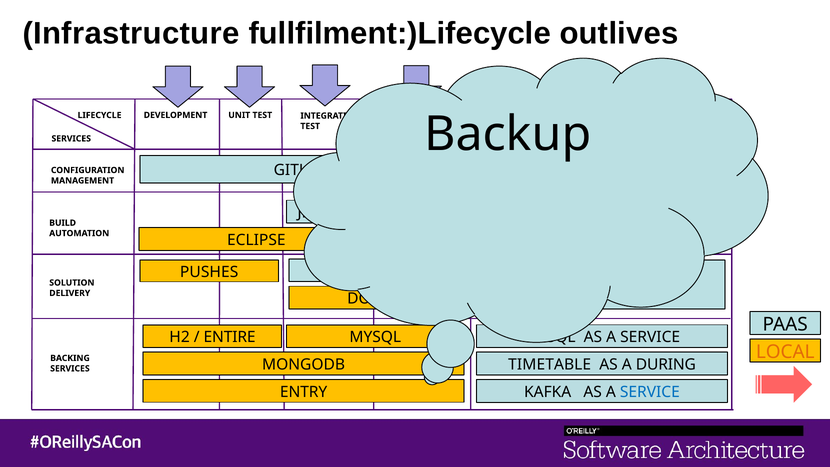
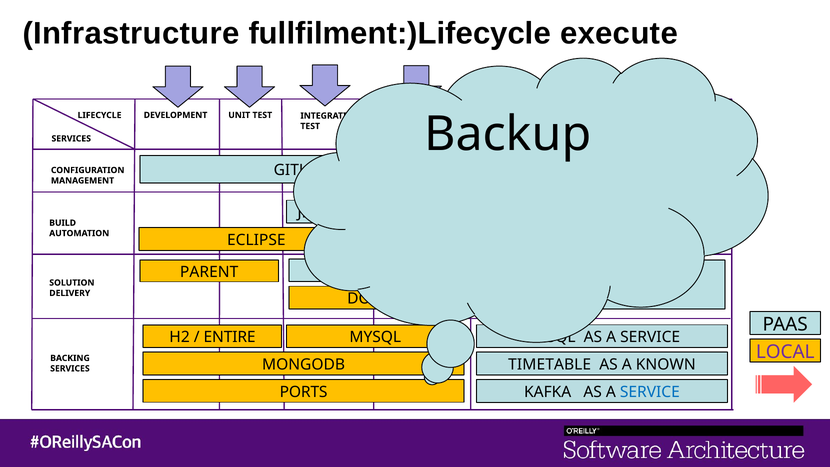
outlives: outlives -> execute
PUSHES: PUSHES -> PARENT
LOCAL colour: orange -> purple
DURING: DURING -> KNOWN
ENTRY: ENTRY -> PORTS
